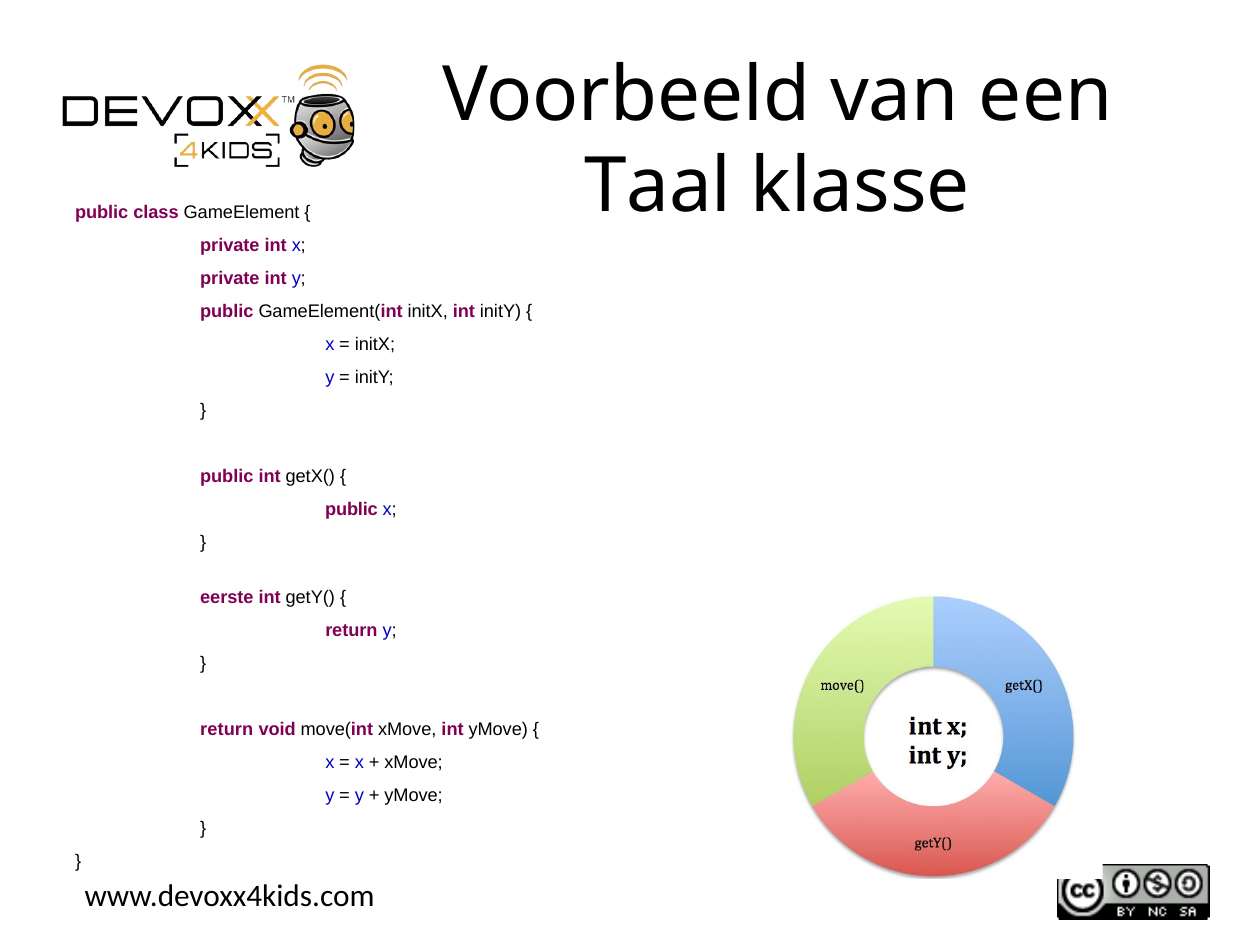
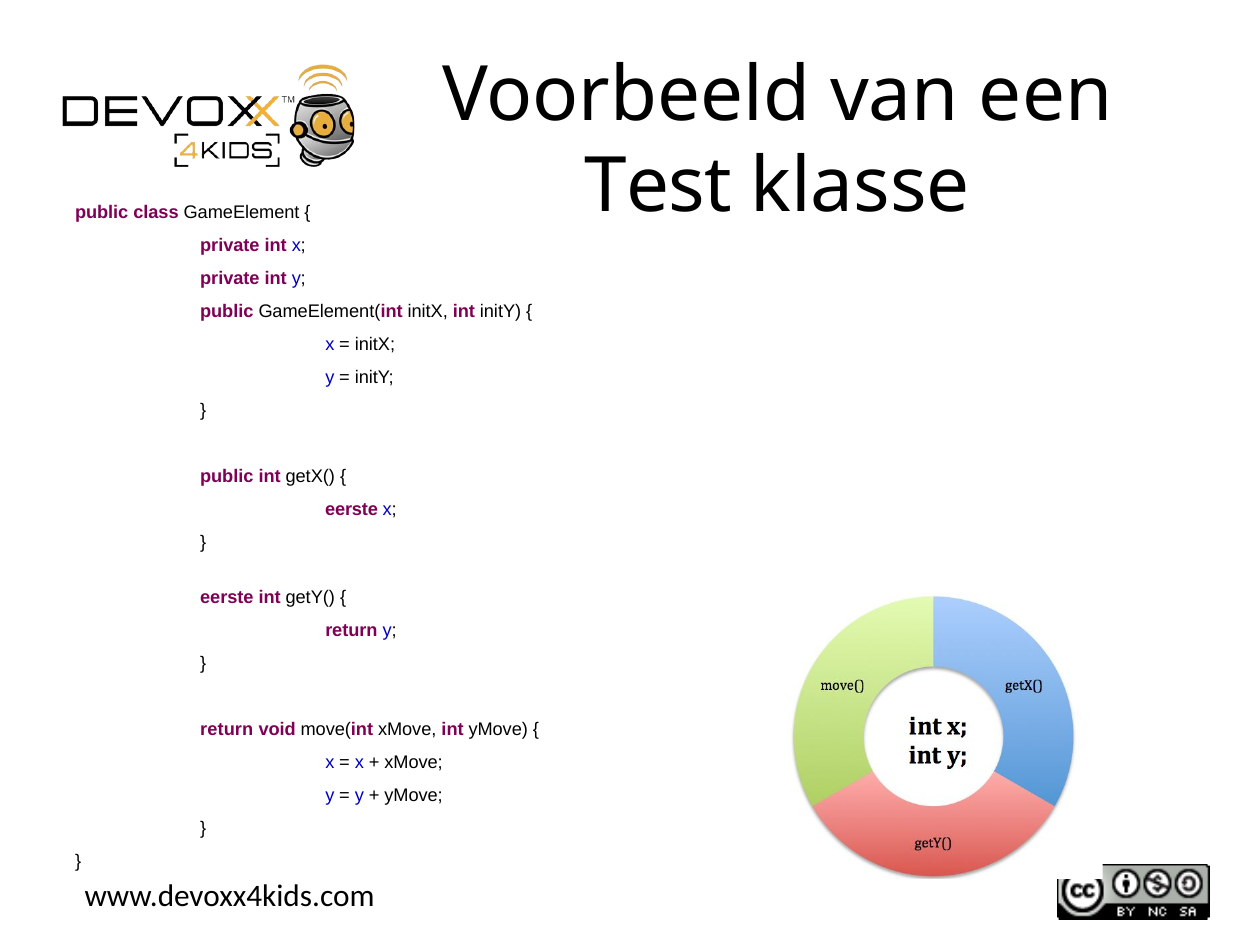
Taal: Taal -> Test
public at (352, 509): public -> eerste
